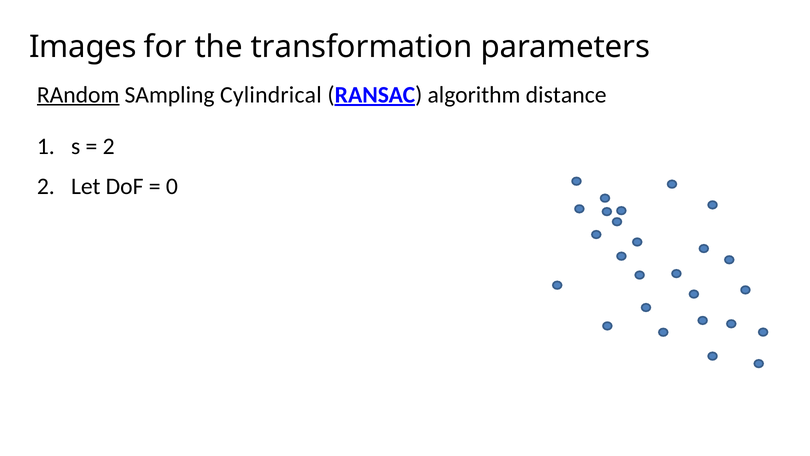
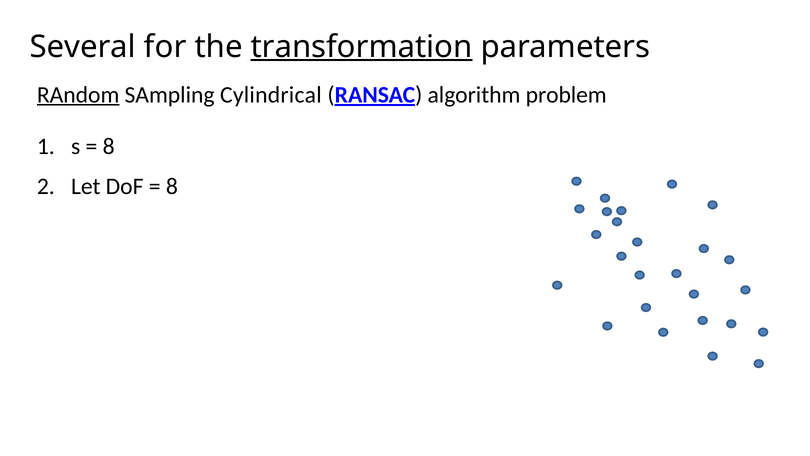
Images: Images -> Several
transformation underline: none -> present
distance: distance -> problem
2 at (109, 146): 2 -> 8
0 at (172, 187): 0 -> 8
